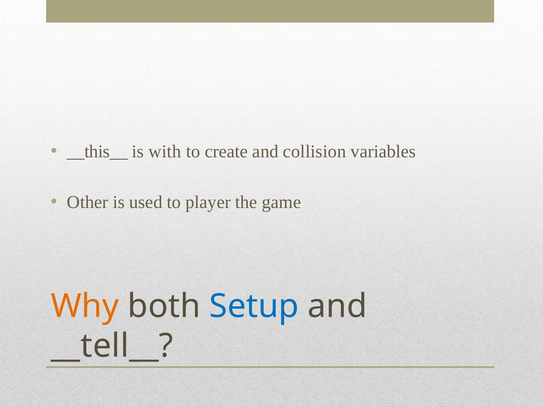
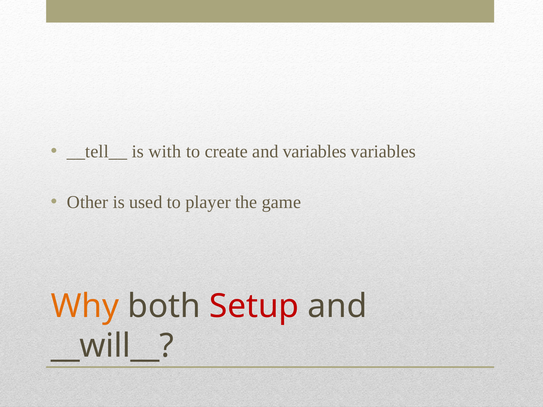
__this__: __this__ -> __tell__
and collision: collision -> variables
Setup colour: blue -> red
__tell__: __tell__ -> __will__
